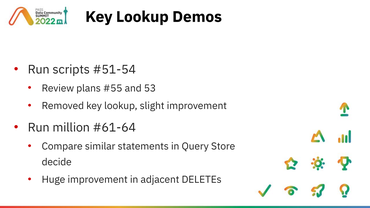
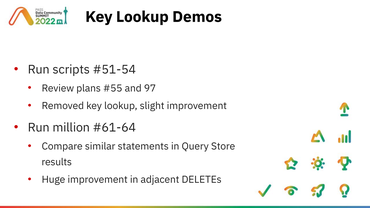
53: 53 -> 97
decide: decide -> results
